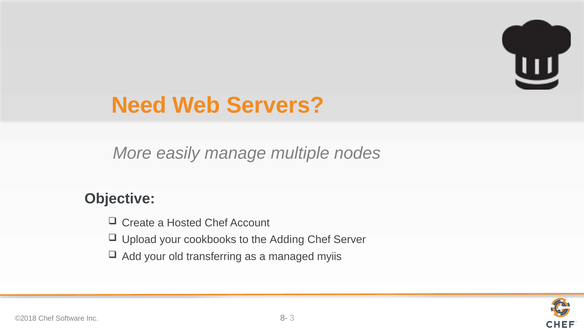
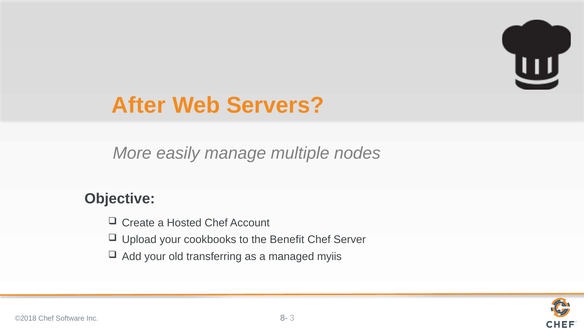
Need: Need -> After
Adding: Adding -> Benefit
